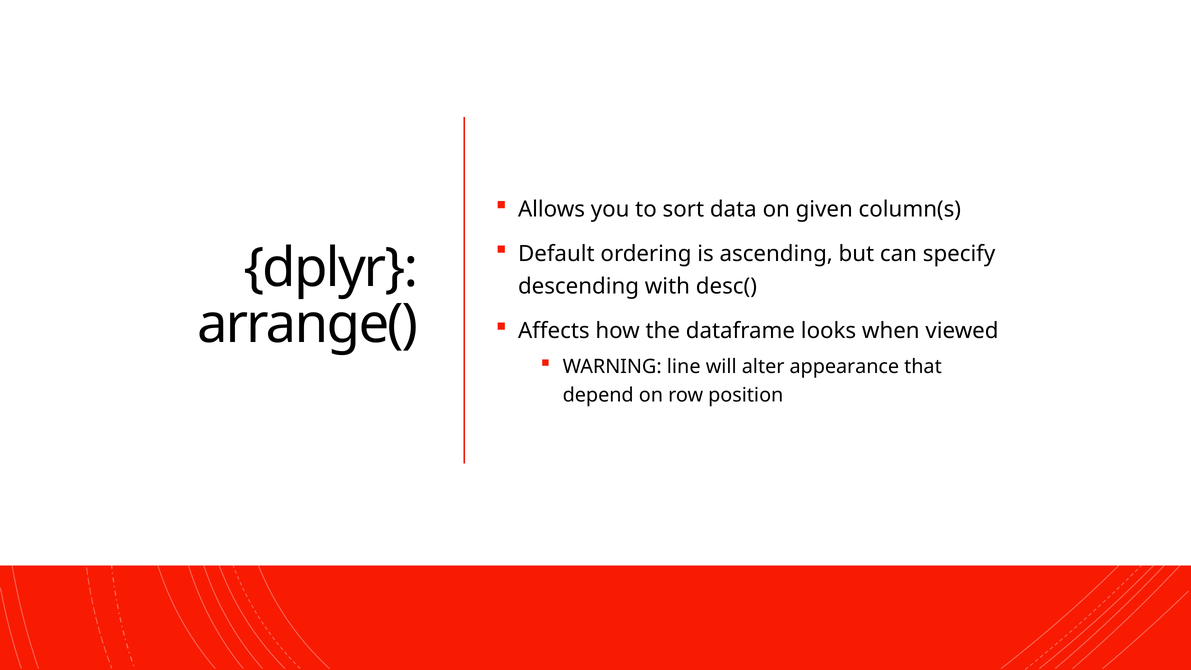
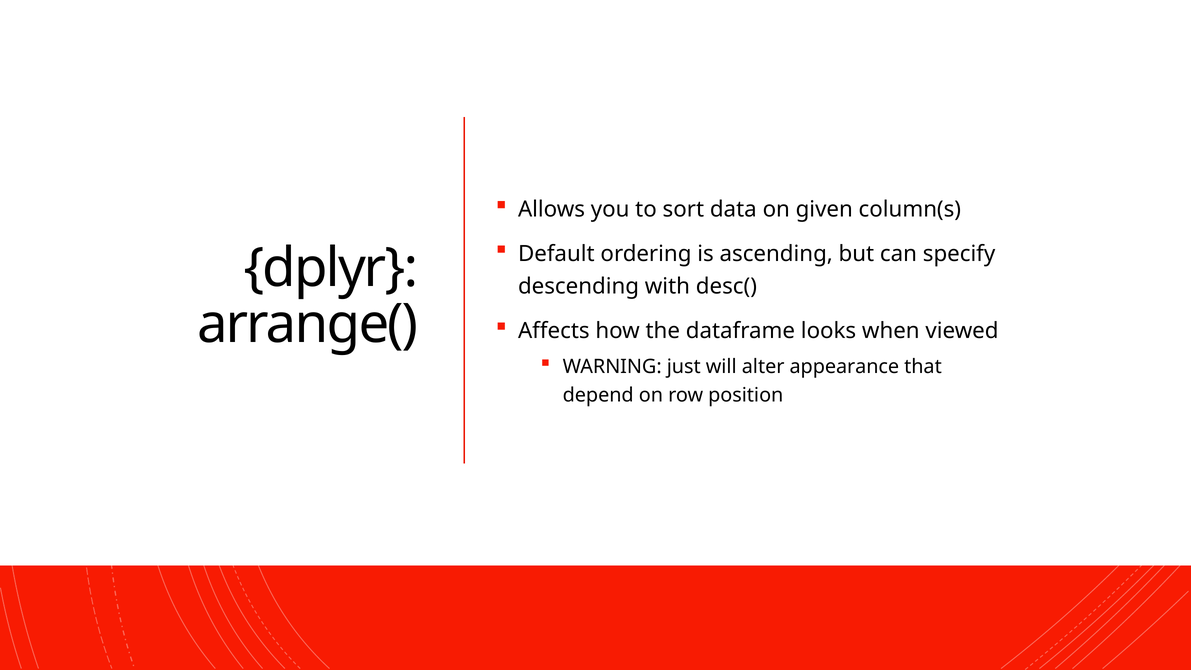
line: line -> just
